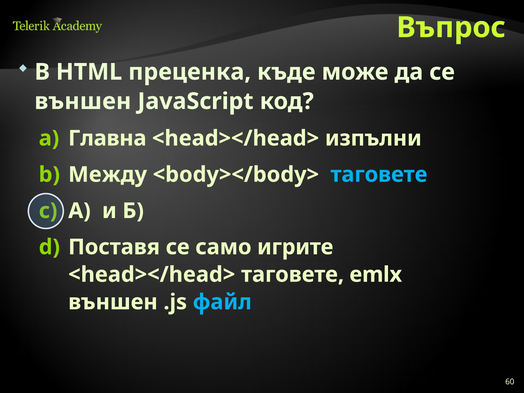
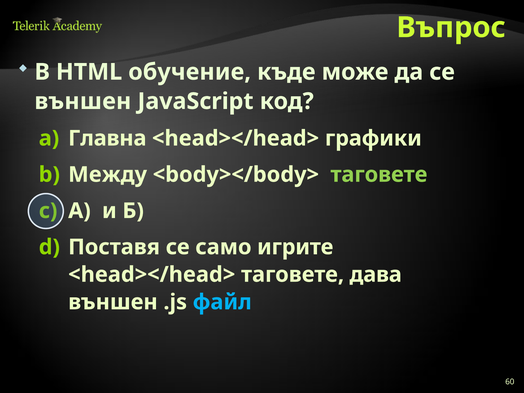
преценка: преценка -> обучение
изпълни: изпълни -> графики
таговете at (379, 175) colour: light blue -> light green
emlx: emlx -> дава
